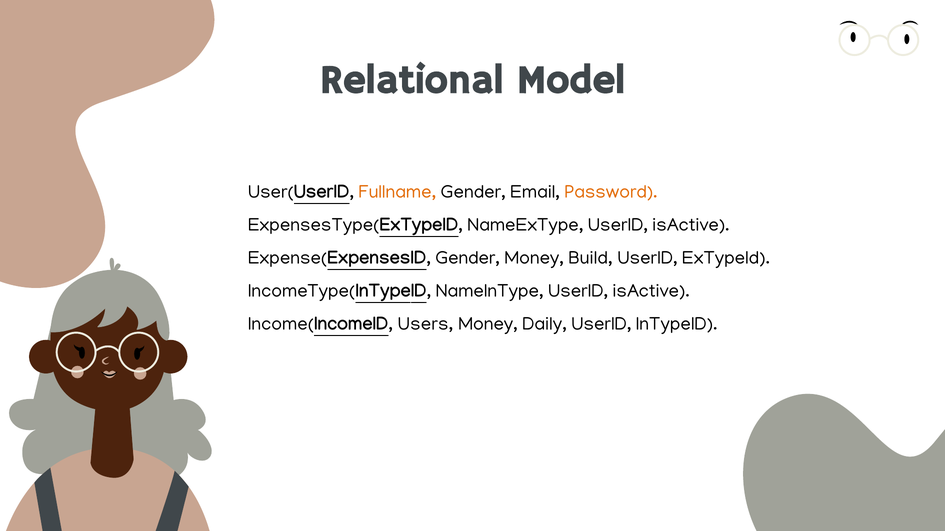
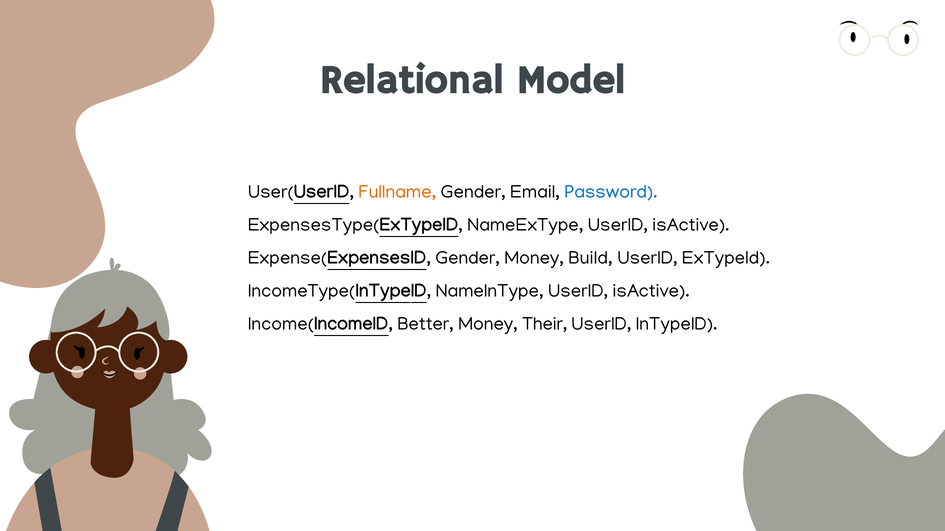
Password colour: orange -> blue
Users: Users -> Better
Daily: Daily -> Their
